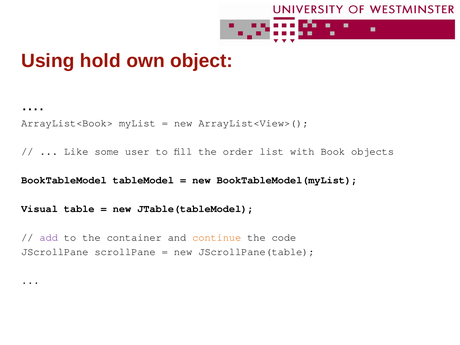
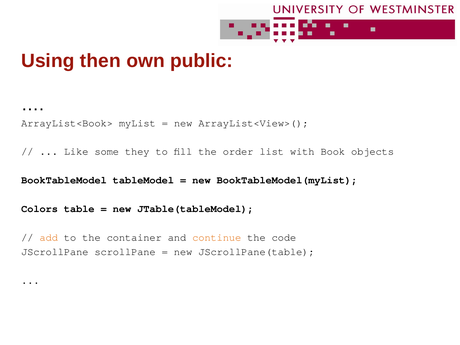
hold: hold -> then
object: object -> public
user: user -> they
Visual: Visual -> Colors
add colour: purple -> orange
